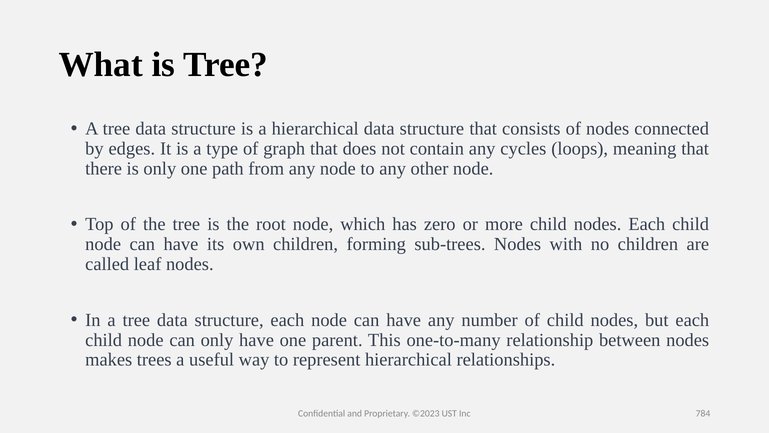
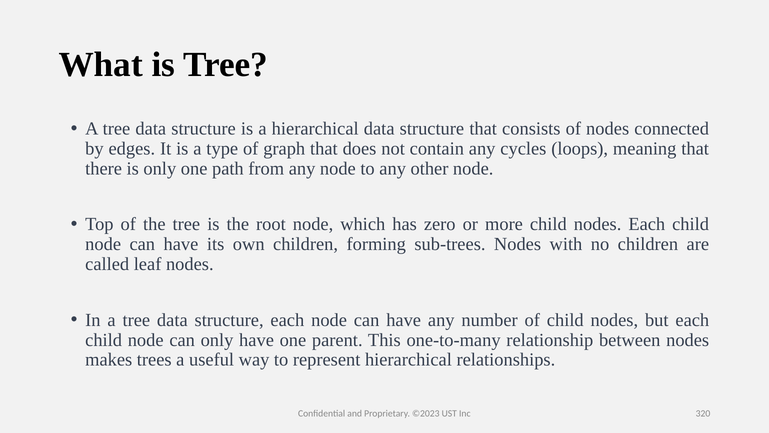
784: 784 -> 320
